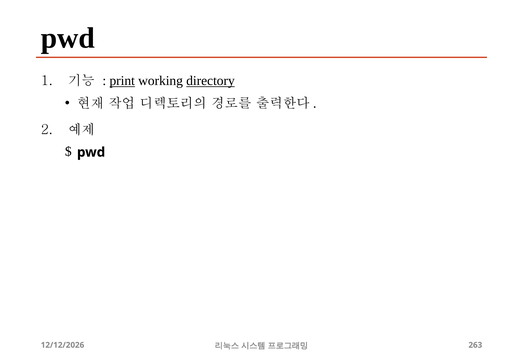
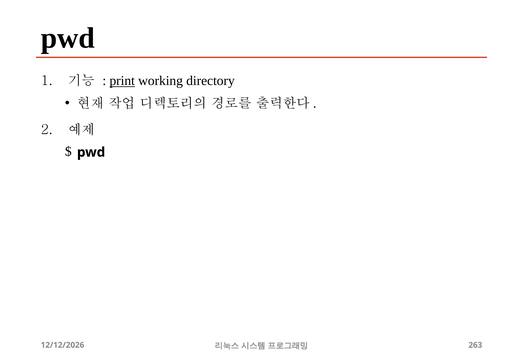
directory underline: present -> none
